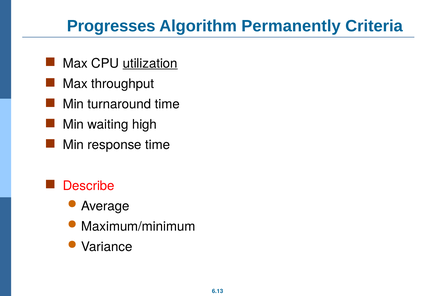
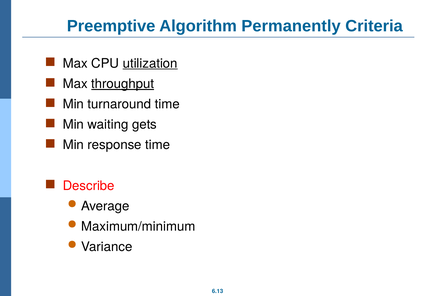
Progresses: Progresses -> Preemptive
throughput underline: none -> present
high: high -> gets
